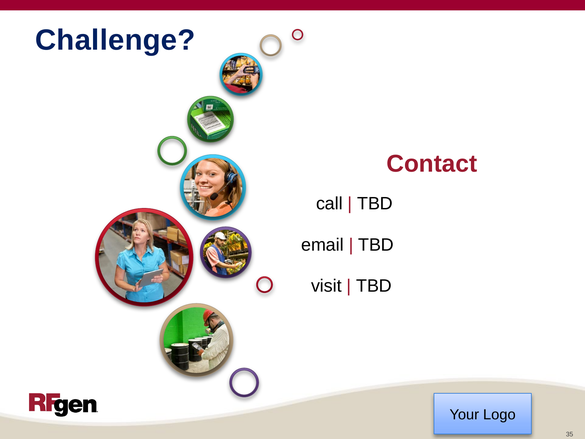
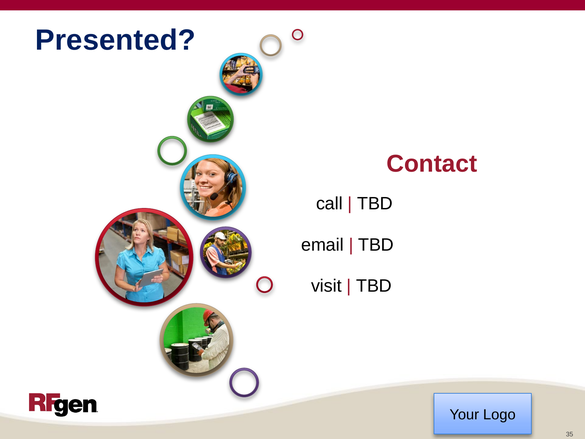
Challenge: Challenge -> Presented
